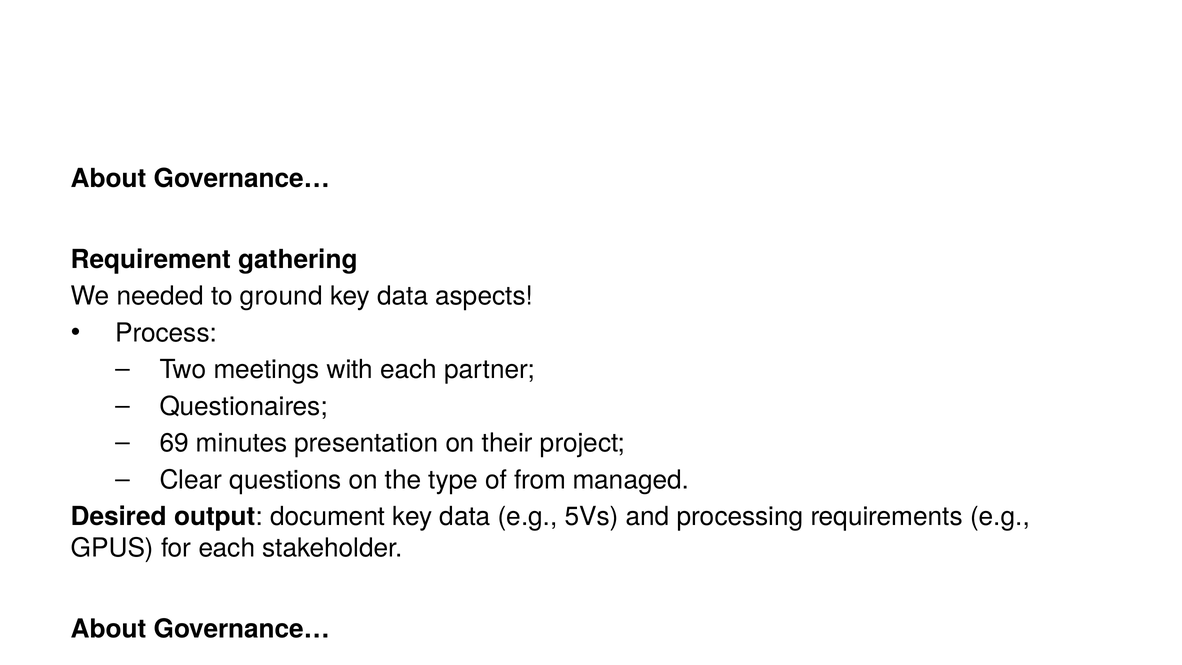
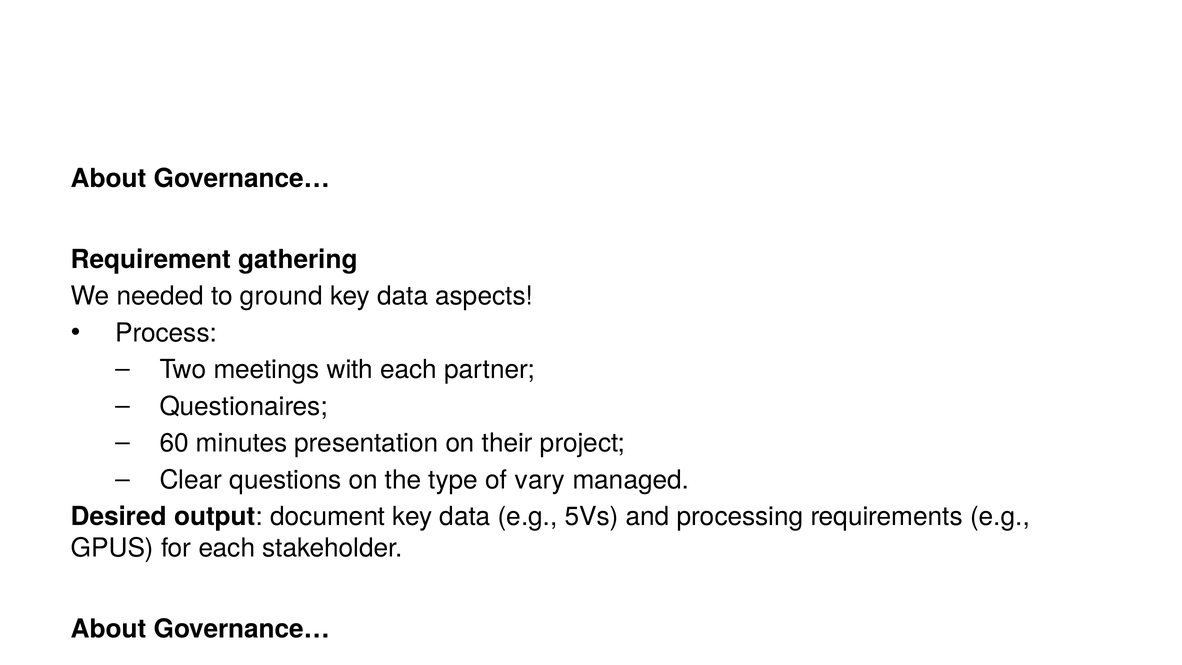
69: 69 -> 60
of from: from -> vary
